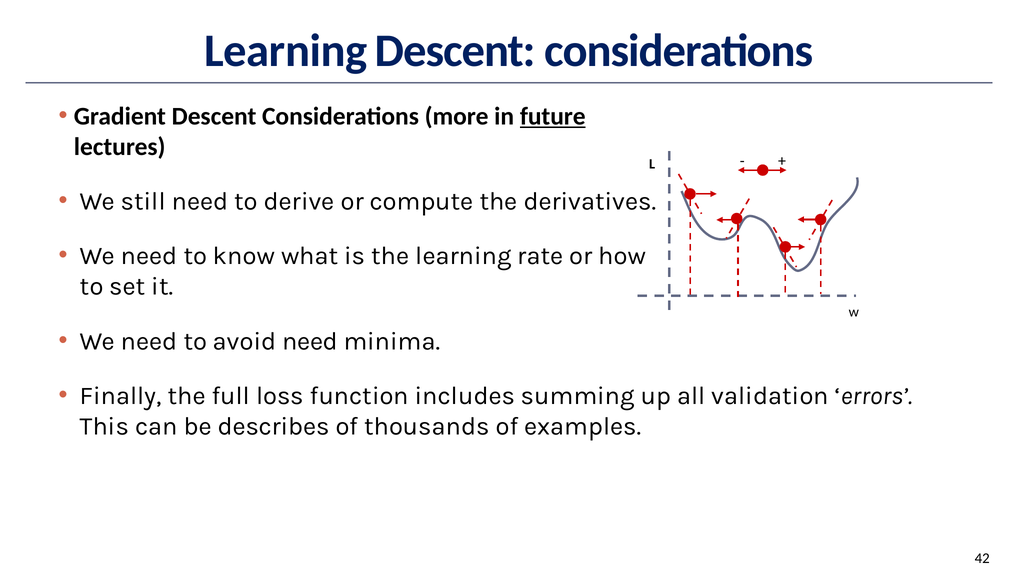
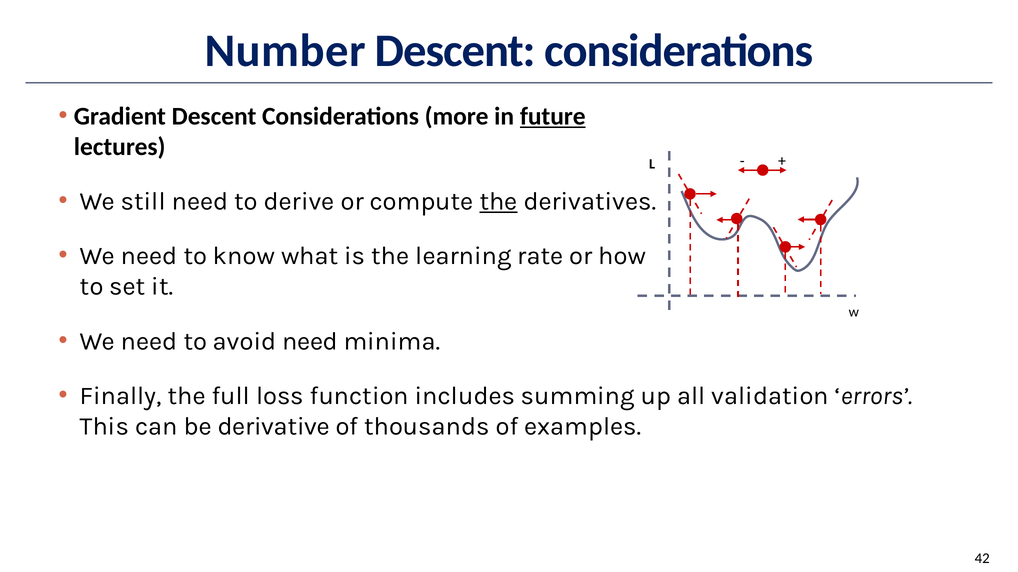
Learning at (286, 51): Learning -> Number
the at (499, 202) underline: none -> present
describes: describes -> derivative
